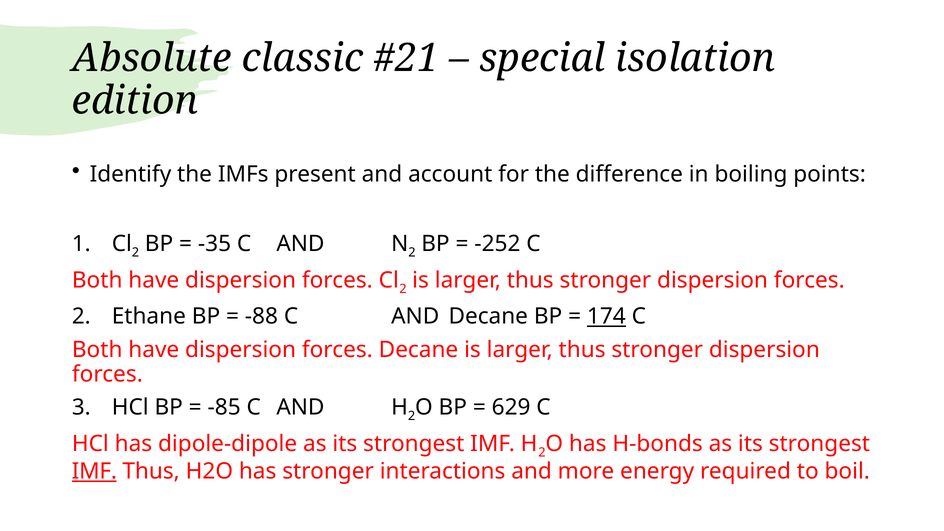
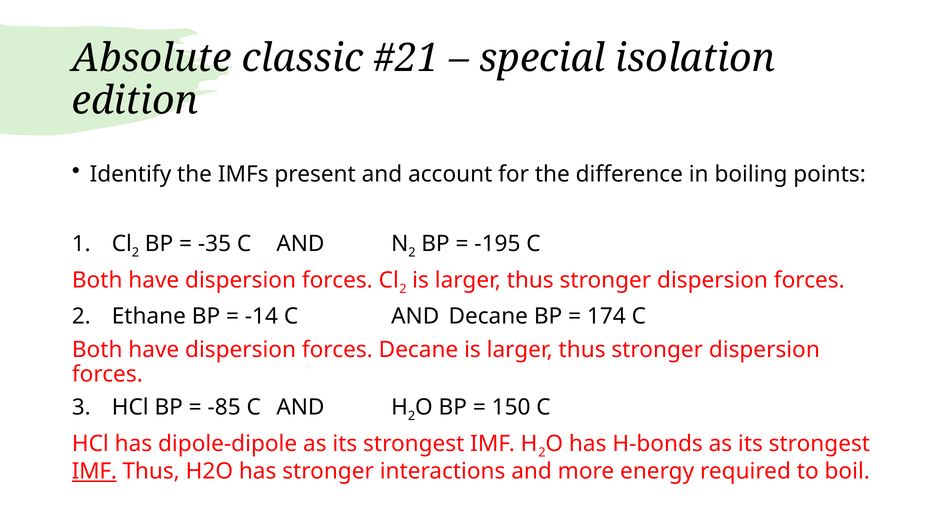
-252: -252 -> -195
-88: -88 -> -14
174 underline: present -> none
629: 629 -> 150
